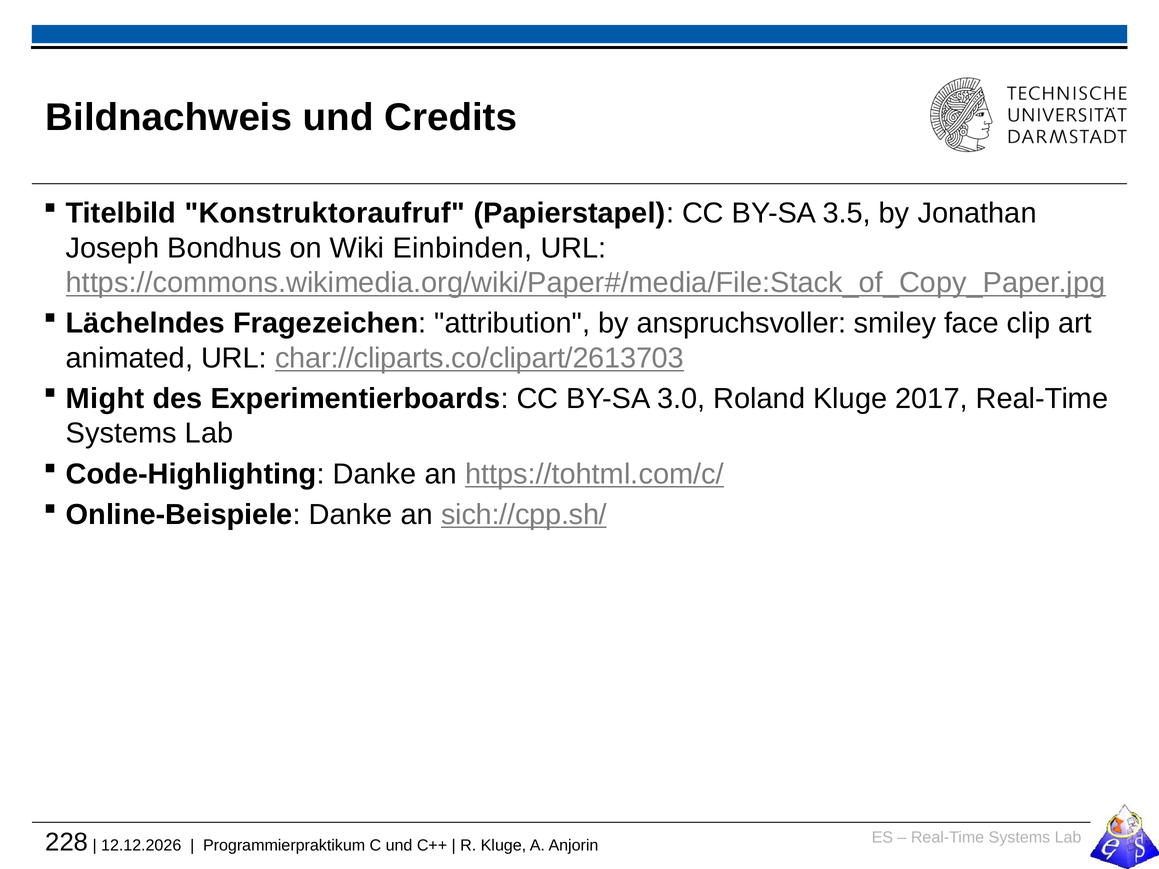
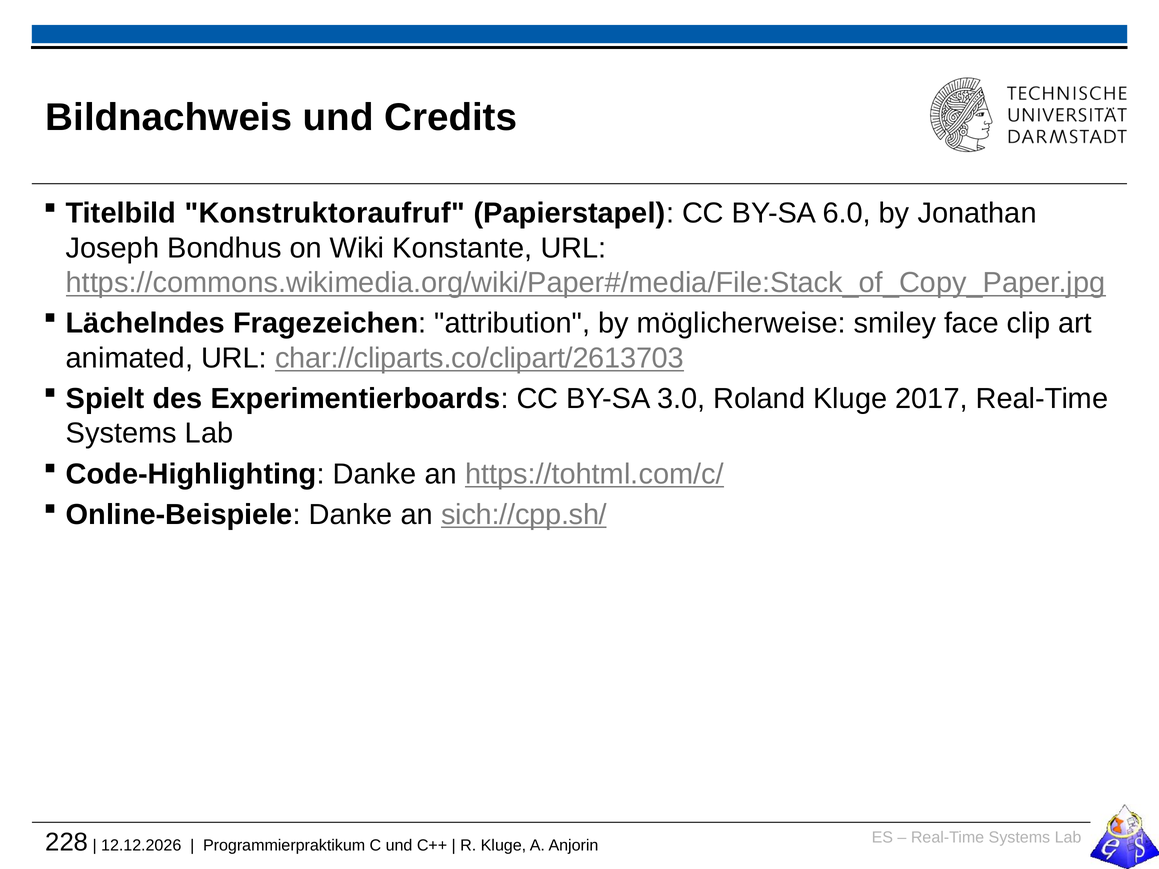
3.5: 3.5 -> 6.0
Einbinden: Einbinden -> Konstante
anspruchsvoller: anspruchsvoller -> möglicherweise
Might: Might -> Spielt
